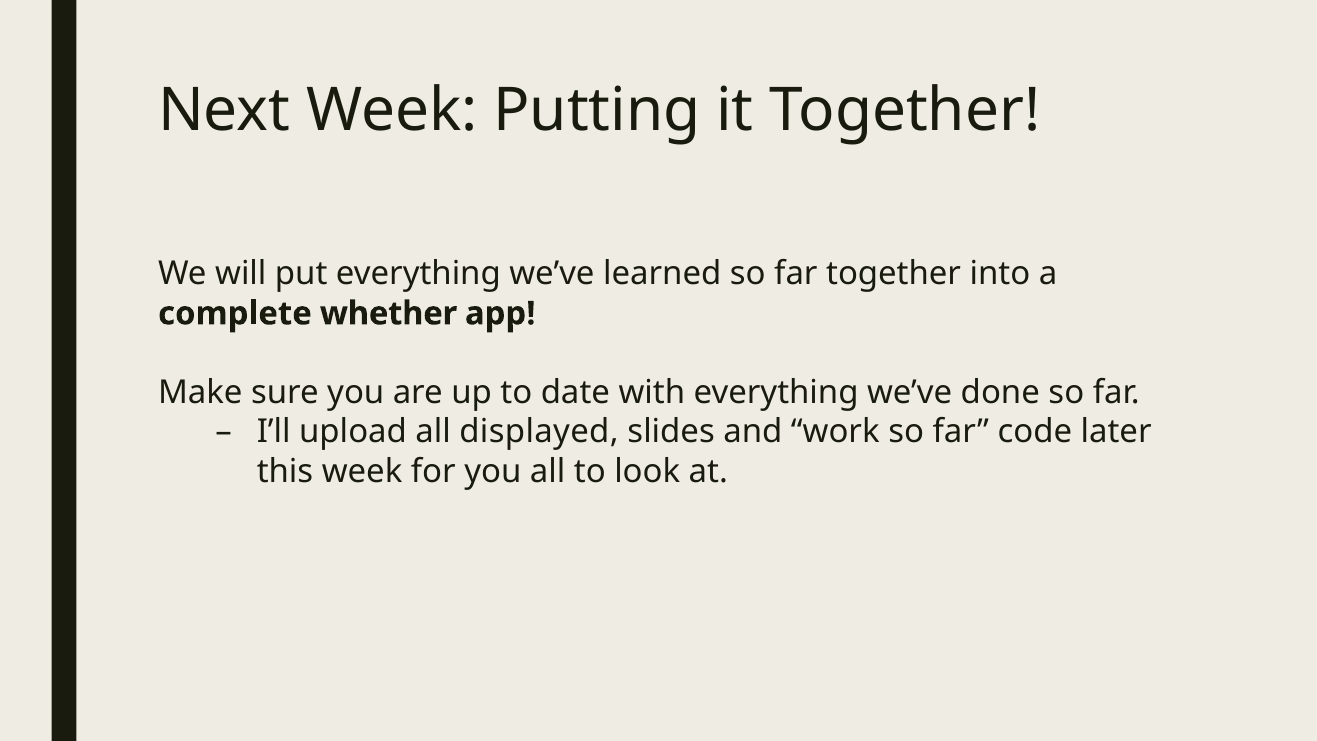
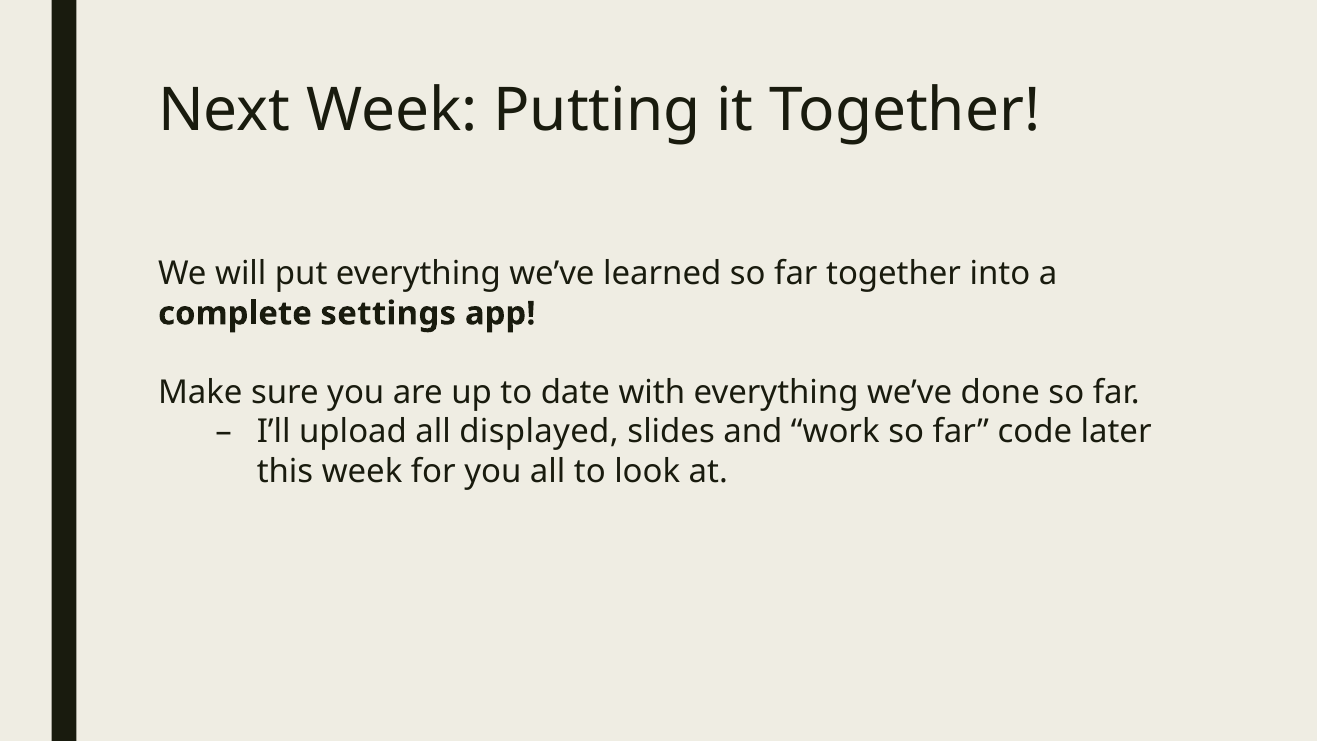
whether: whether -> settings
